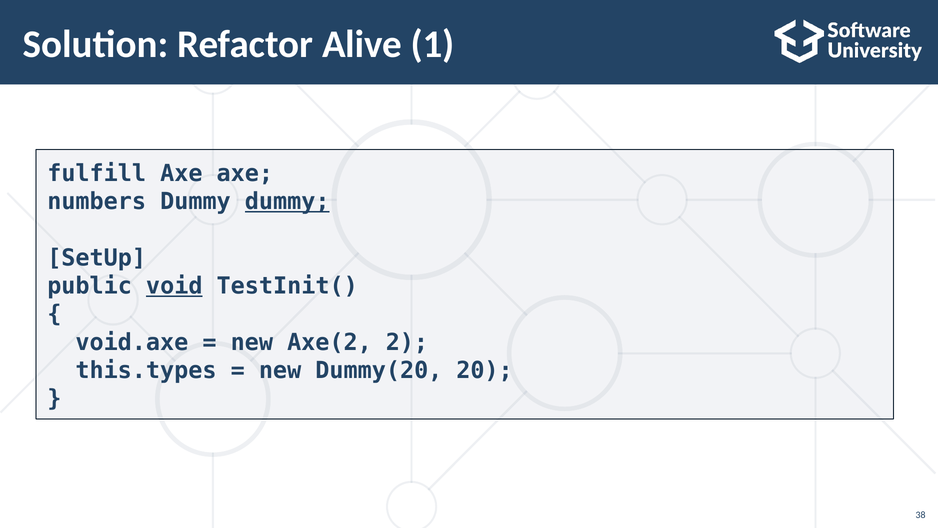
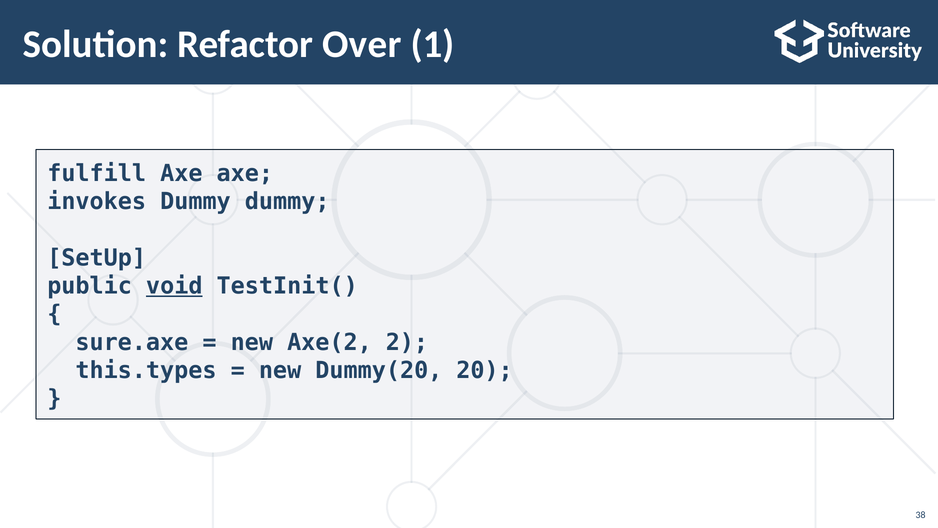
Alive: Alive -> Over
numbers: numbers -> invokes
dummy at (287, 202) underline: present -> none
void.axe: void.axe -> sure.axe
